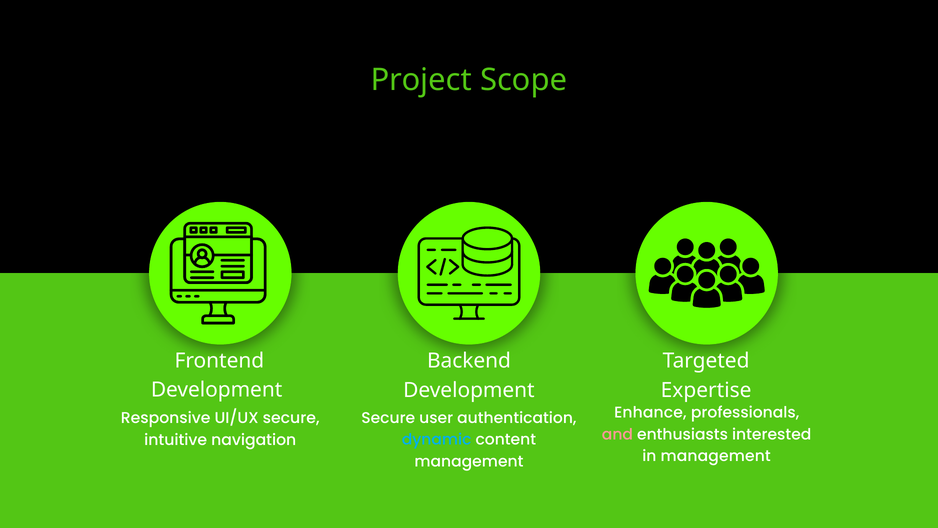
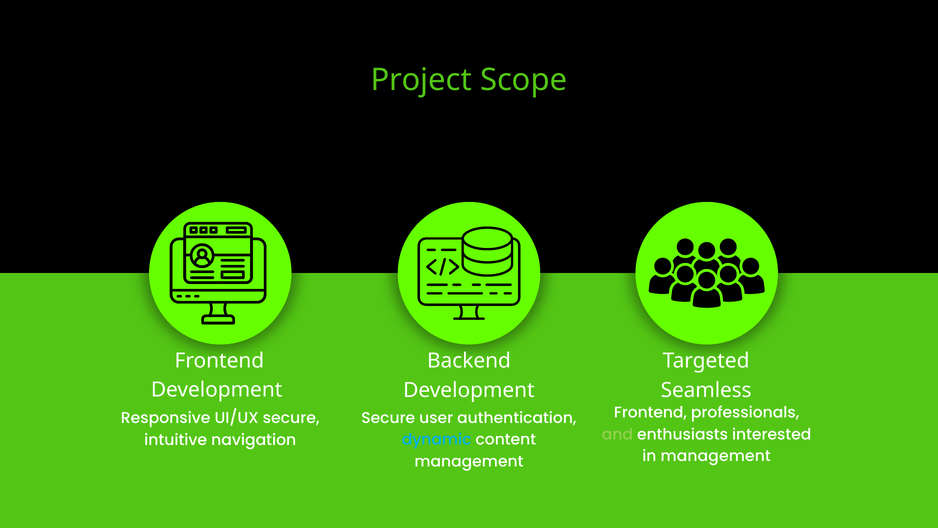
Expertise: Expertise -> Seamless
Enhance at (650, 412): Enhance -> Frontend
and colour: pink -> light green
